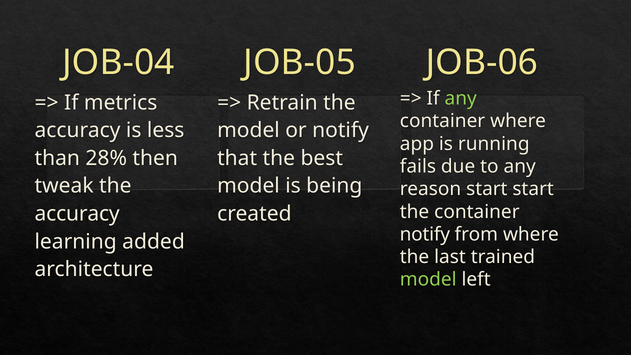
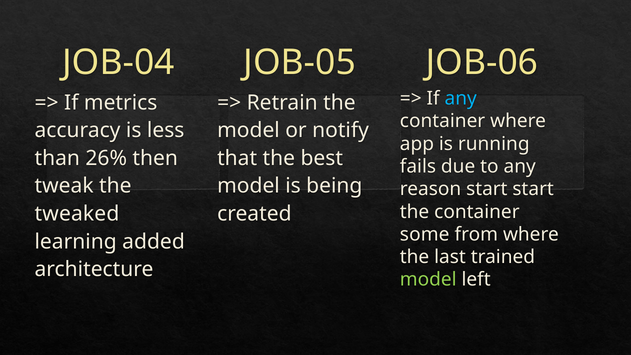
any at (461, 99) colour: light green -> light blue
28%: 28% -> 26%
accuracy at (77, 214): accuracy -> tweaked
notify at (425, 234): notify -> some
